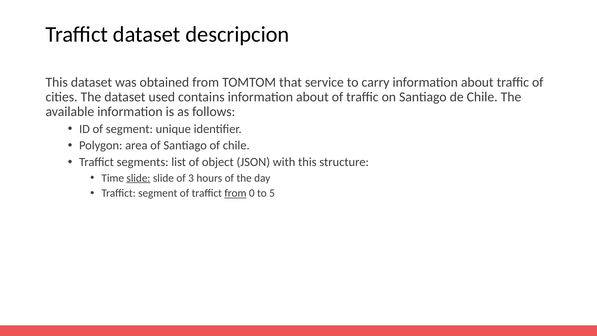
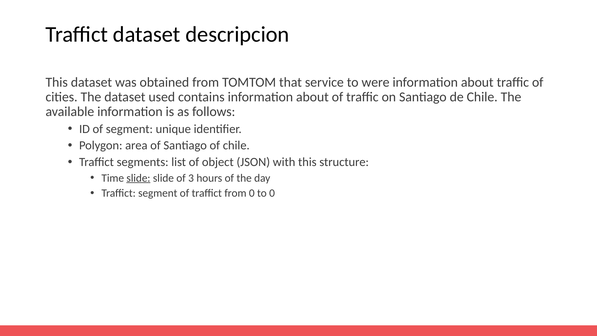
carry: carry -> were
from at (235, 193) underline: present -> none
to 5: 5 -> 0
